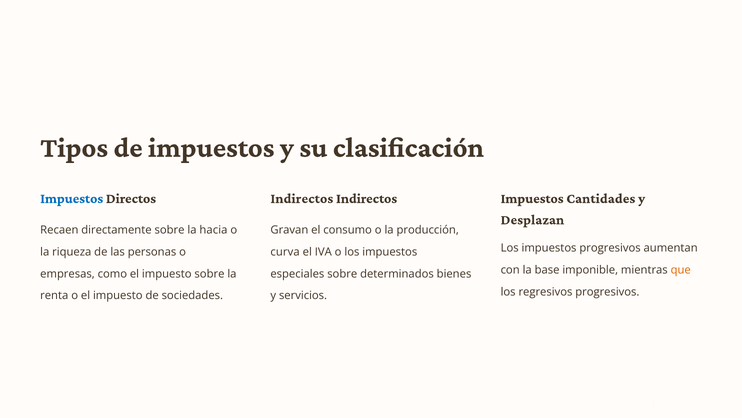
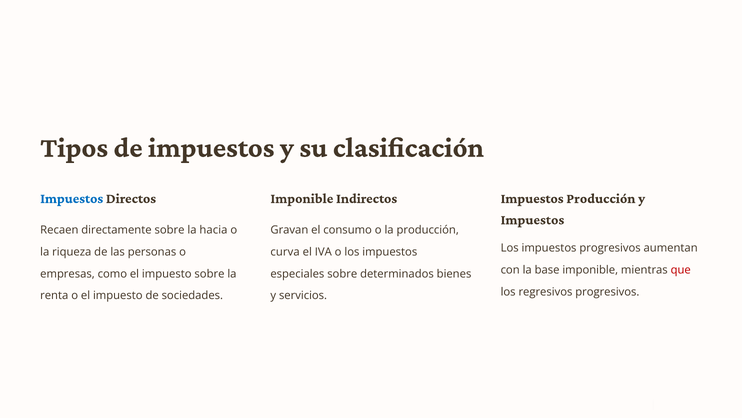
Indirectos at (302, 198): Indirectos -> Imponible
Impuestos Cantidades: Cantidades -> Producción
Desplazan at (532, 219): Desplazan -> Impuestos
que colour: orange -> red
